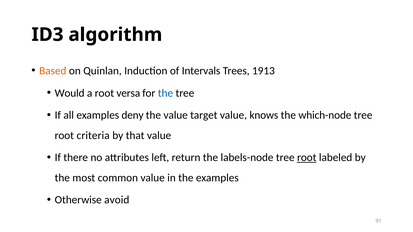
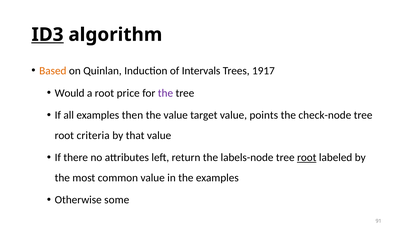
ID3 underline: none -> present
1913: 1913 -> 1917
versa: versa -> price
the at (165, 93) colour: blue -> purple
deny: deny -> then
knows: knows -> points
which-node: which-node -> check-node
avoid: avoid -> some
